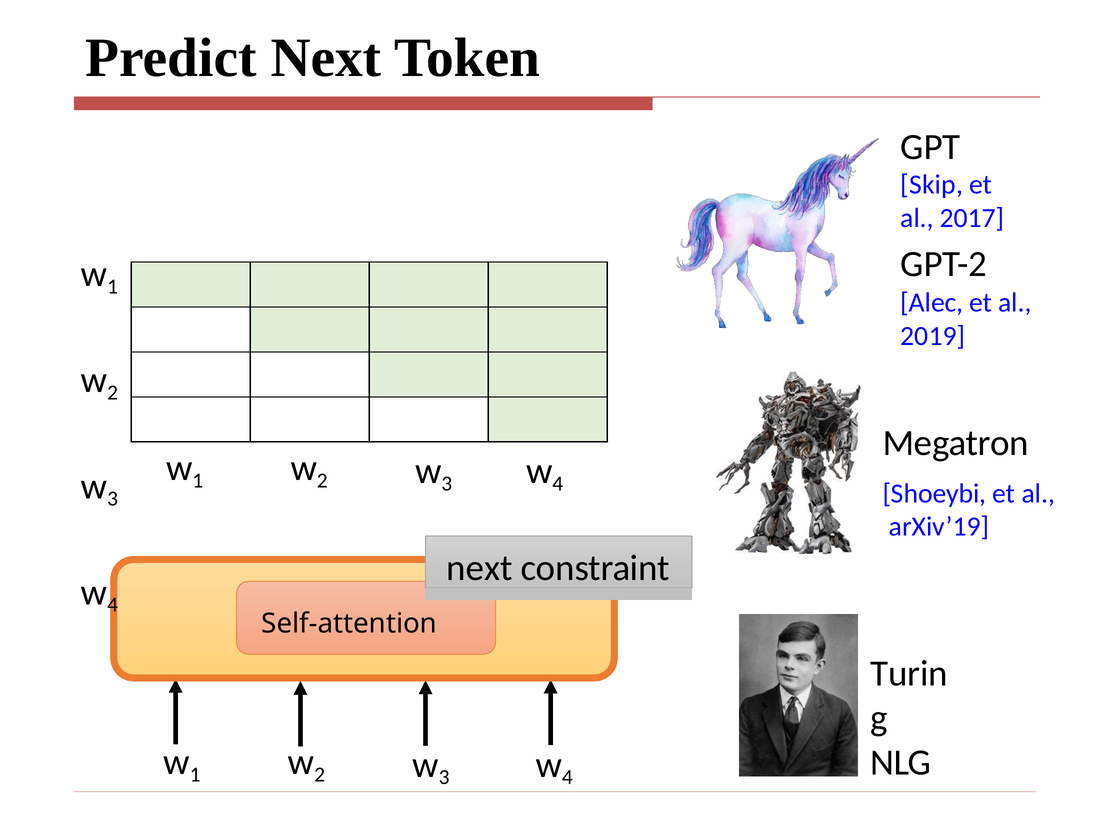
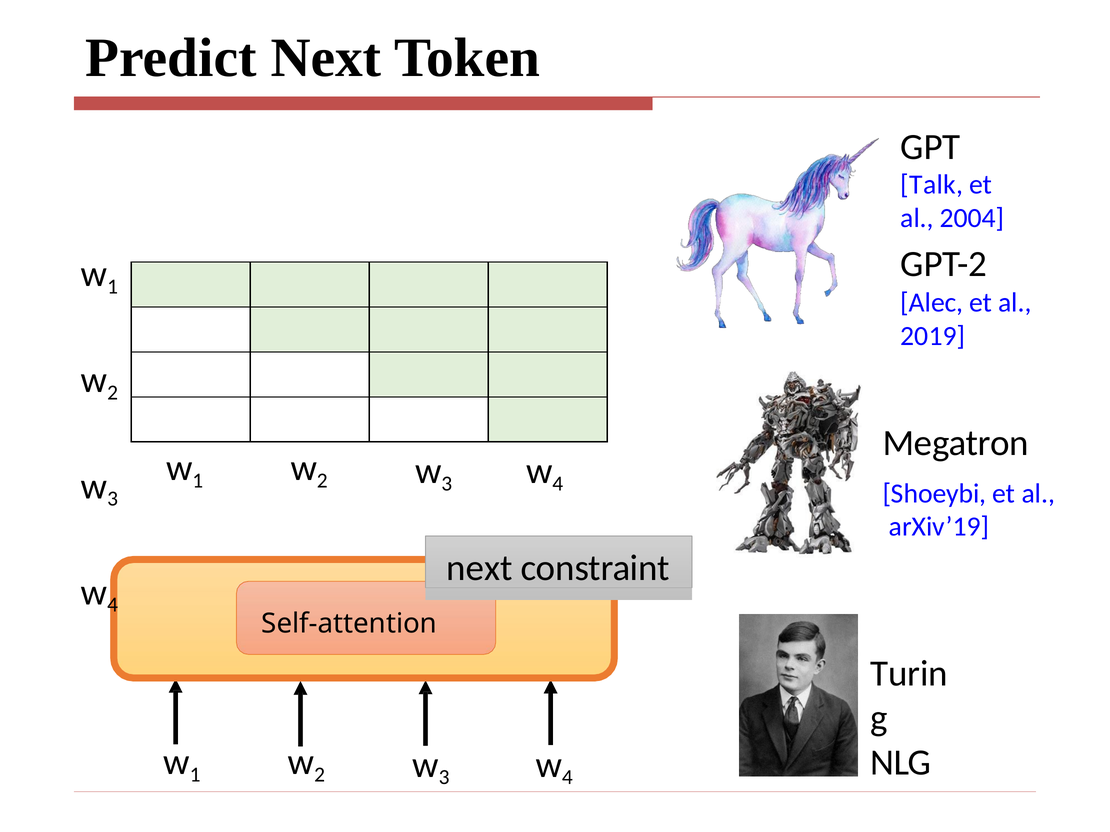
Skip: Skip -> Talk
2017: 2017 -> 2004
